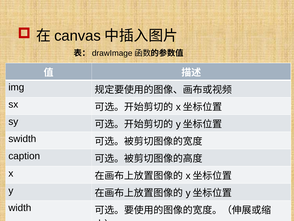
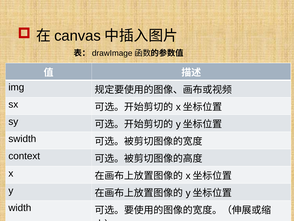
caption: caption -> context
